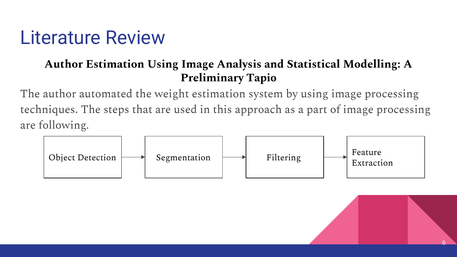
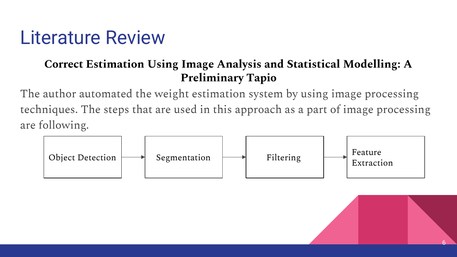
Author at (64, 64): Author -> Correct
